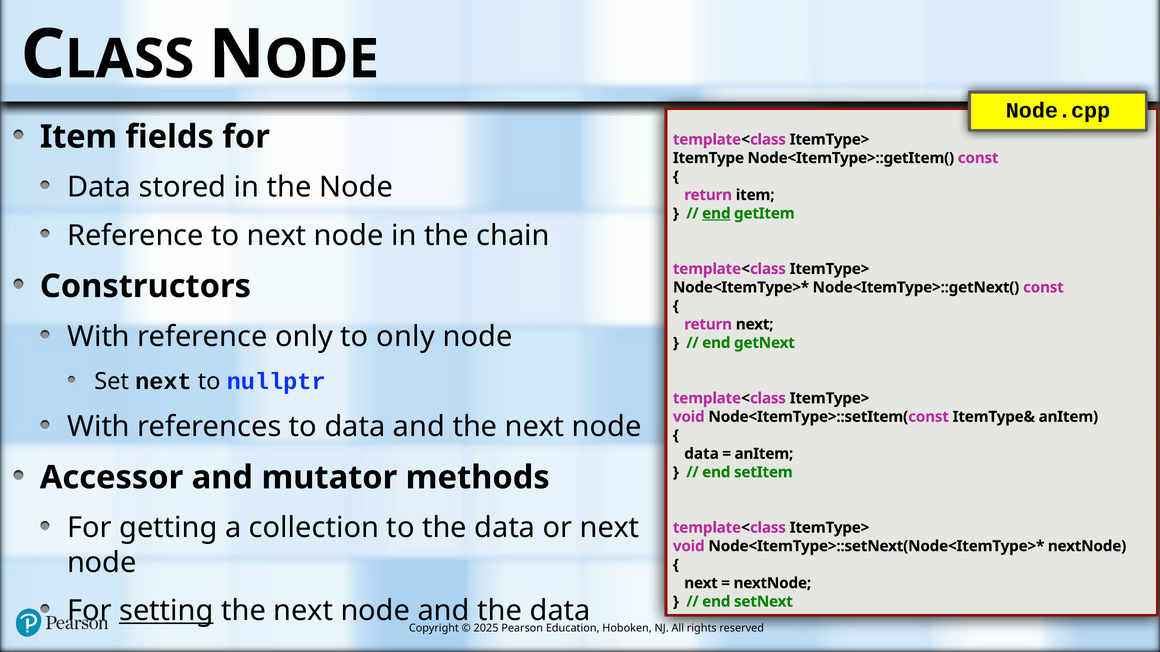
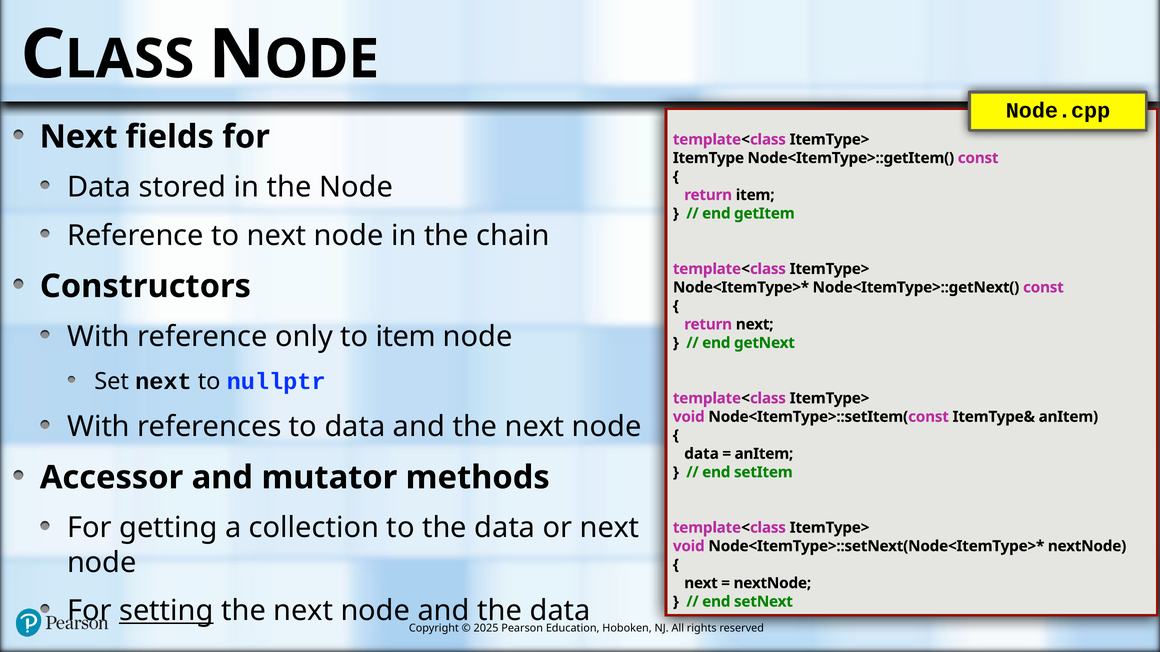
Item at (79, 137): Item -> Next
end at (716, 214) underline: present -> none
to only: only -> item
